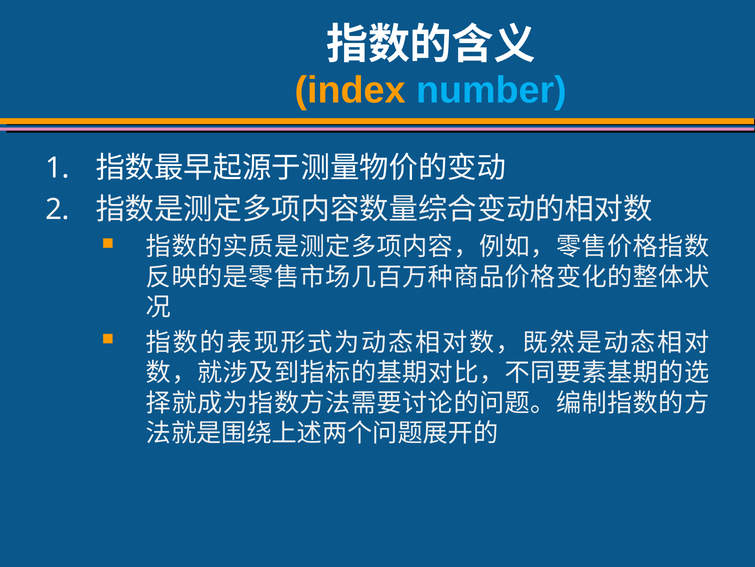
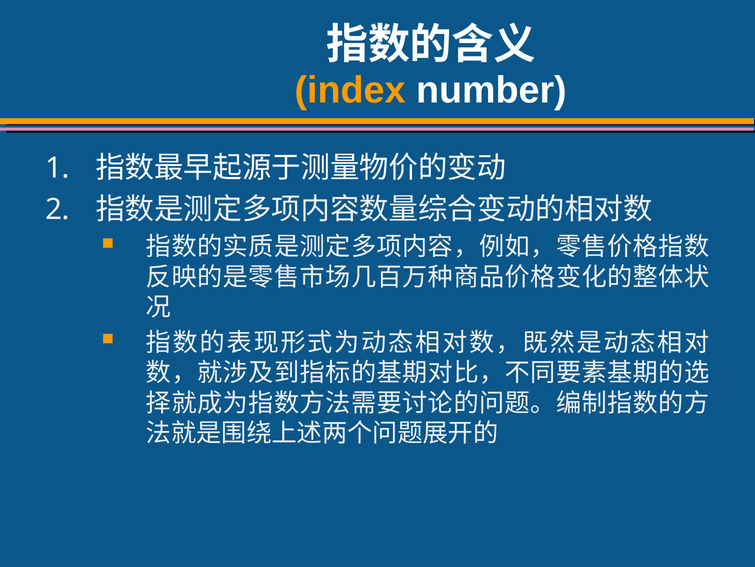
number colour: light blue -> white
